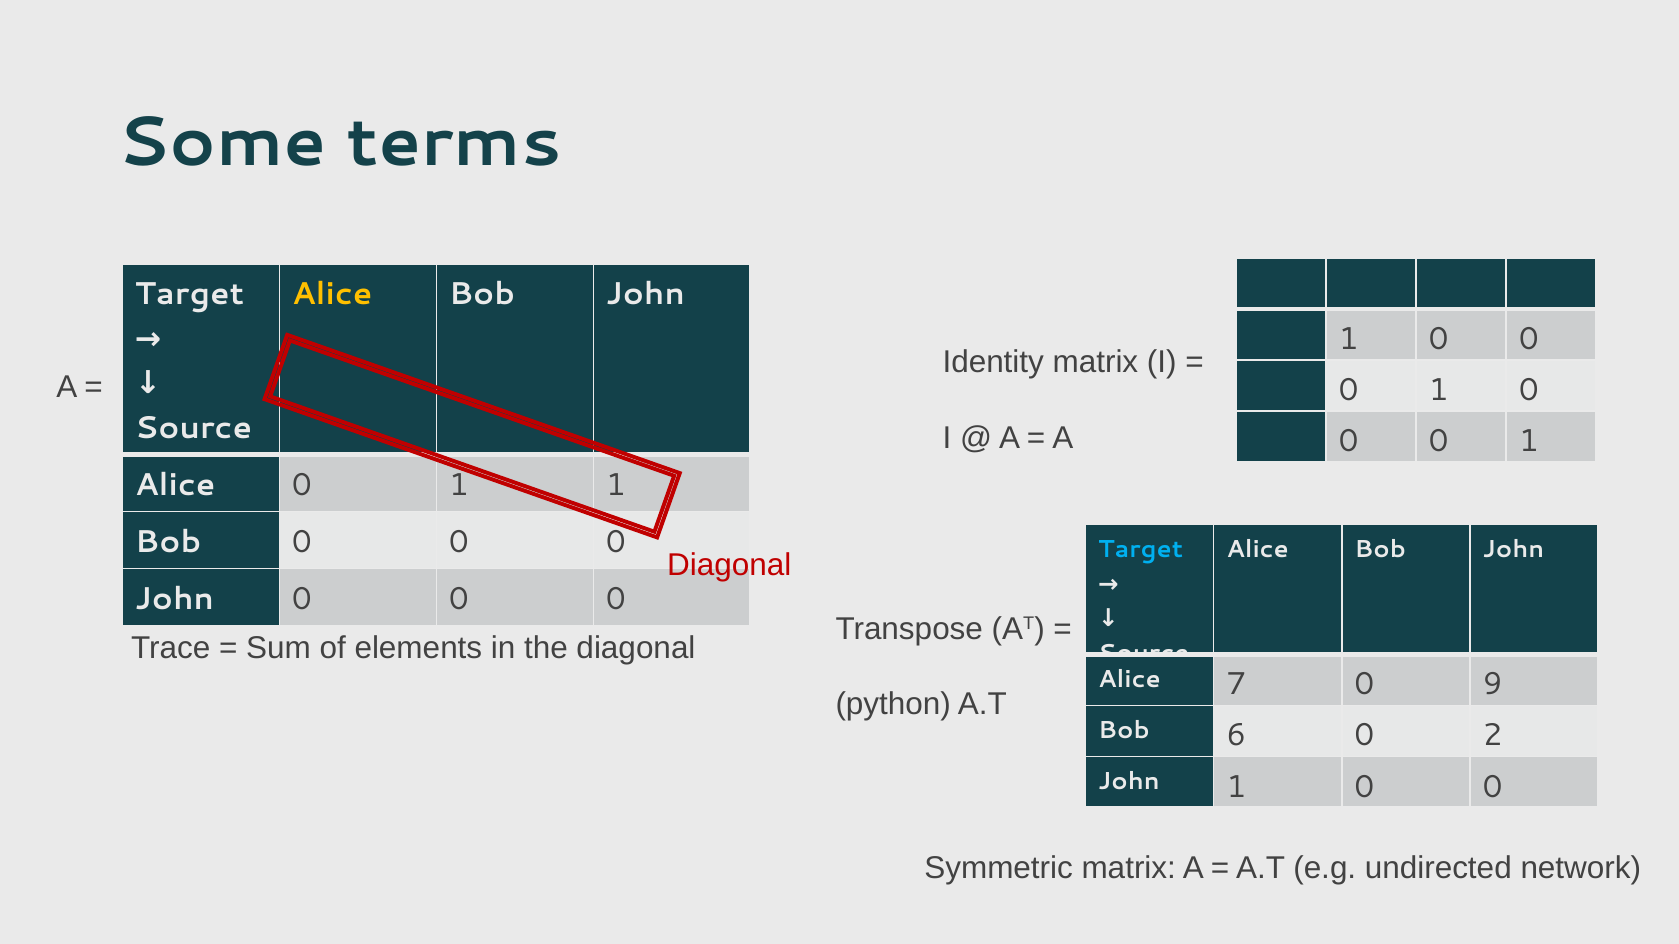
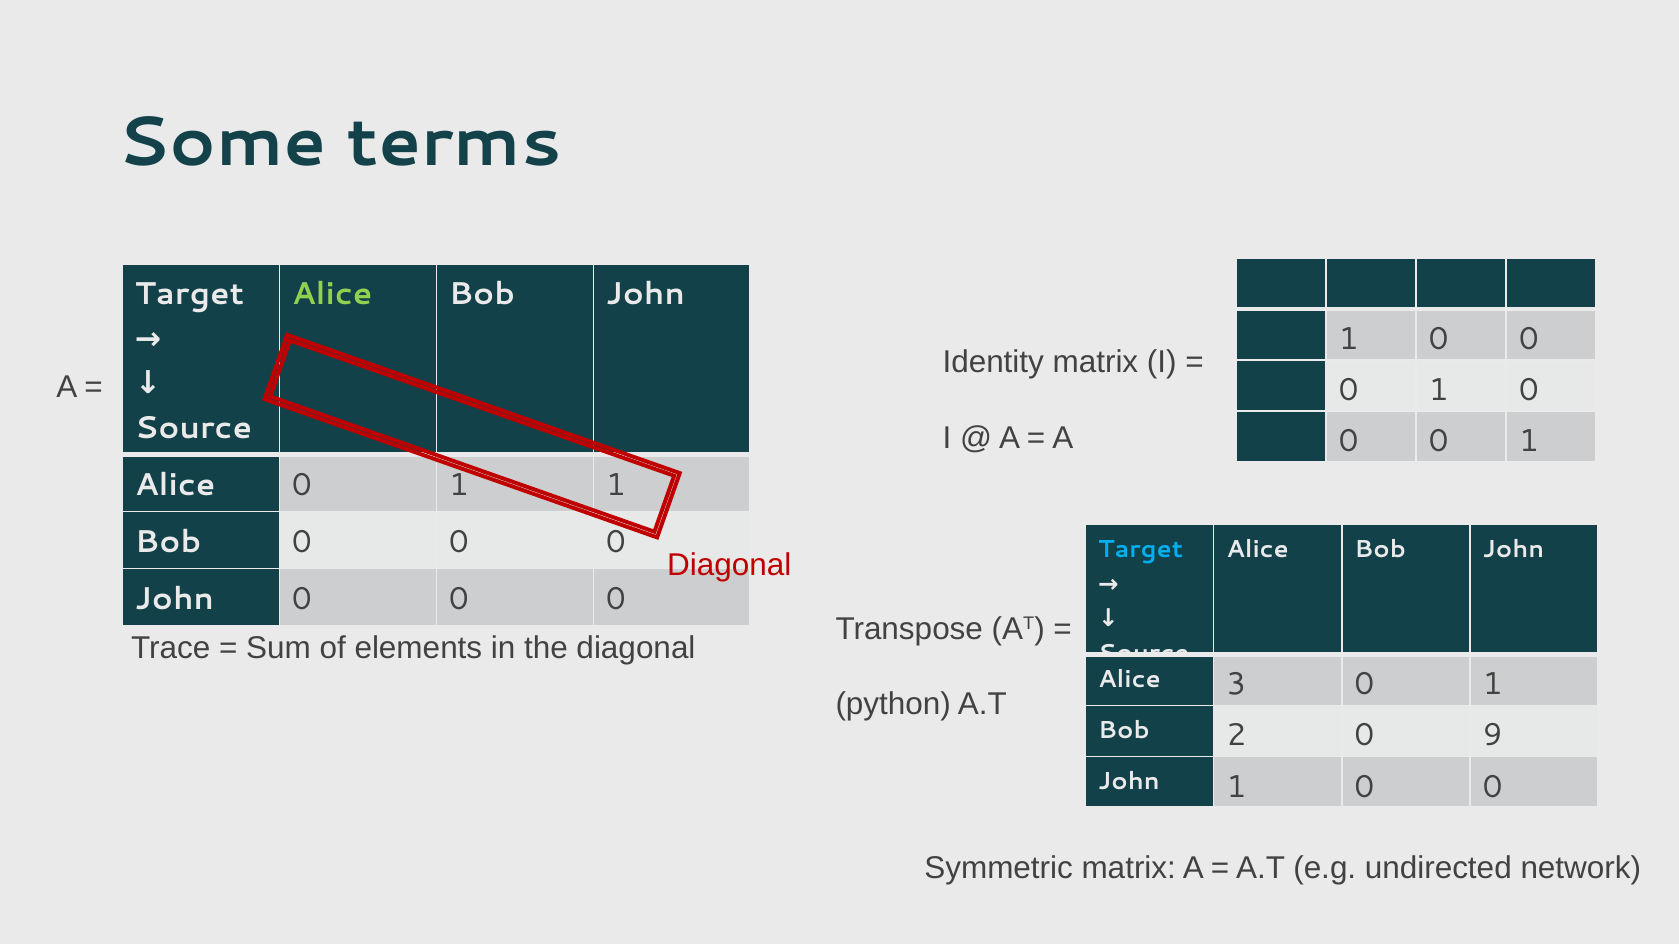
Alice at (332, 294) colour: yellow -> light green
7: 7 -> 3
9 at (1493, 685): 9 -> 1
6: 6 -> 2
2: 2 -> 9
